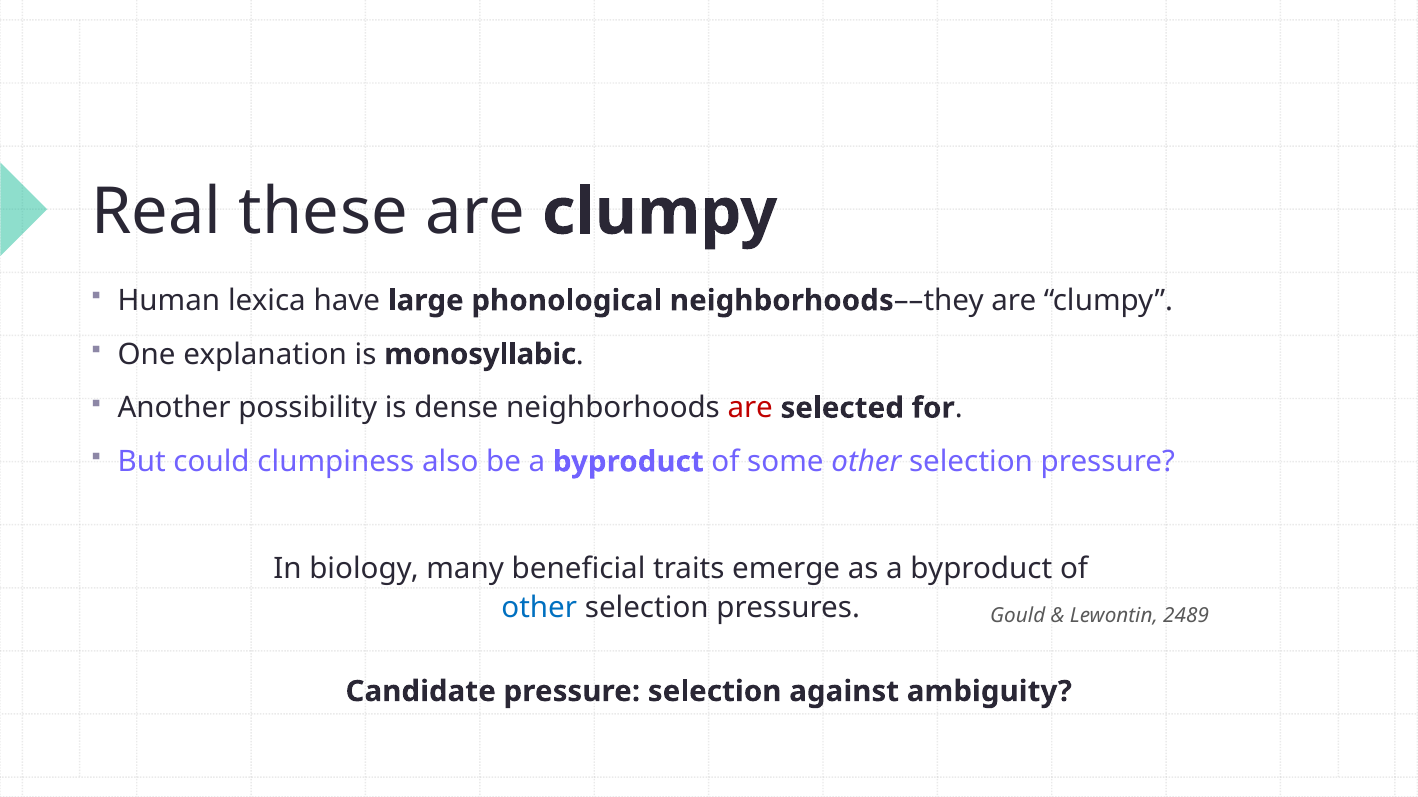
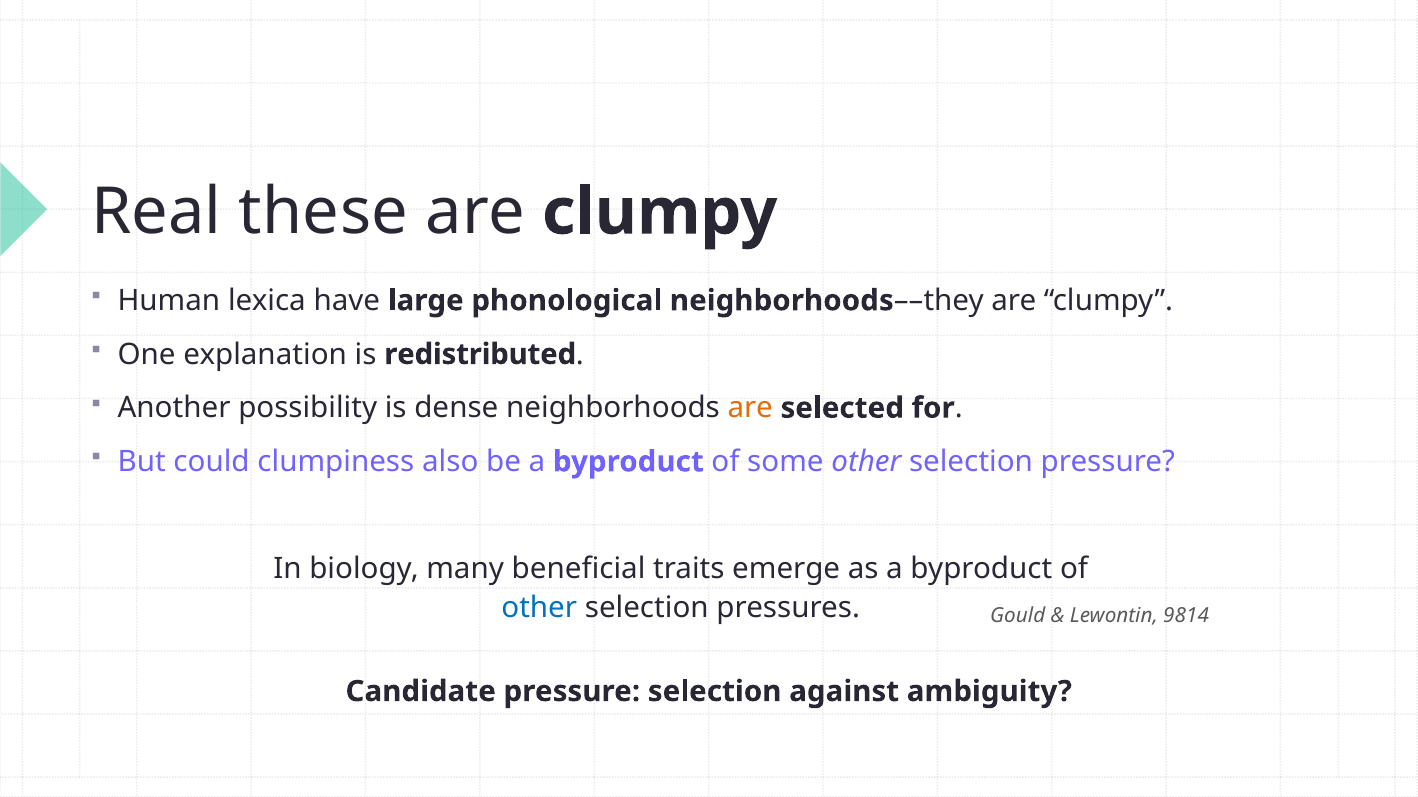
monosyllabic: monosyllabic -> redistributed
are at (750, 408) colour: red -> orange
2489: 2489 -> 9814
